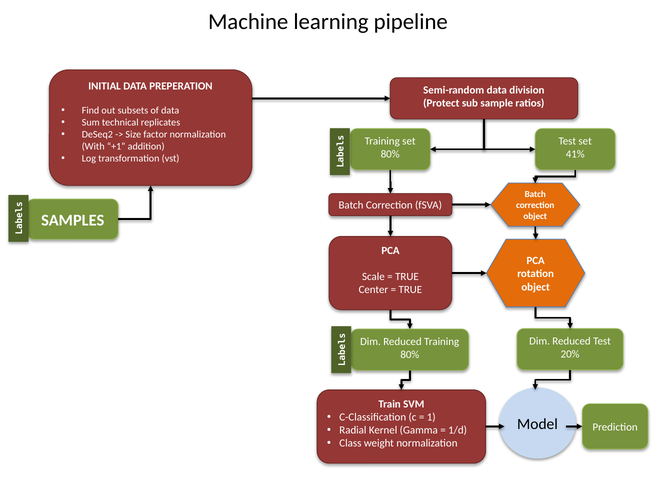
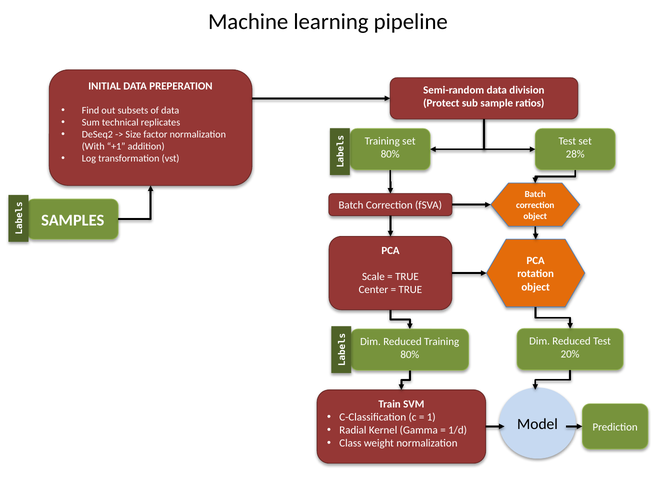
41%: 41% -> 28%
